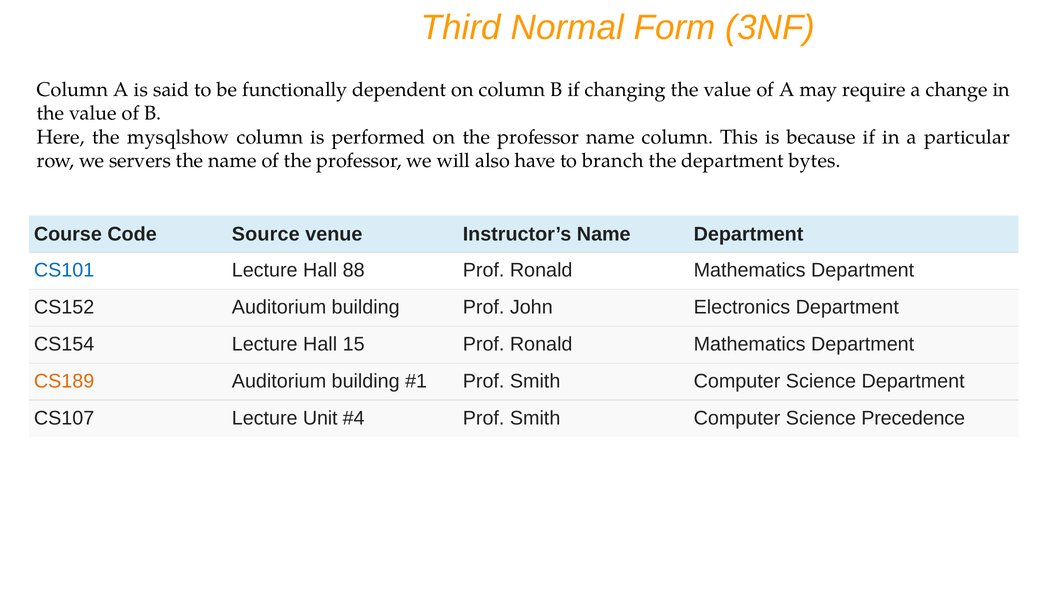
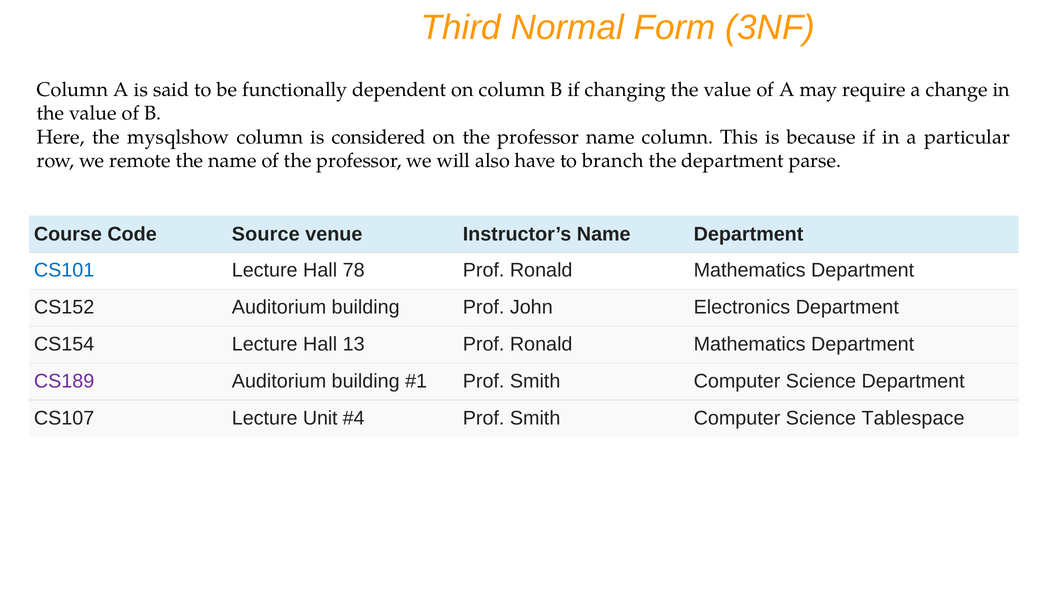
performed: performed -> considered
servers: servers -> remote
bytes: bytes -> parse
88: 88 -> 78
15: 15 -> 13
CS189 colour: orange -> purple
Precedence: Precedence -> Tablespace
